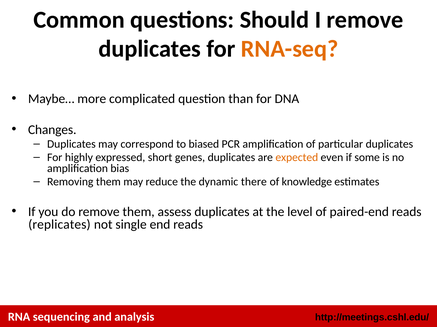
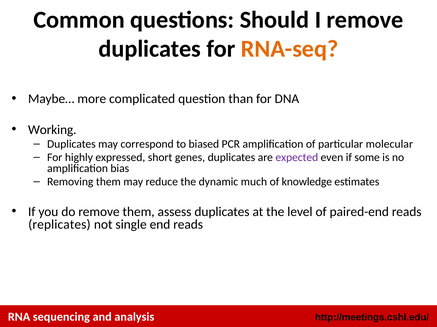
Changes: Changes -> Working
particular duplicates: duplicates -> molecular
expected colour: orange -> purple
there: there -> much
